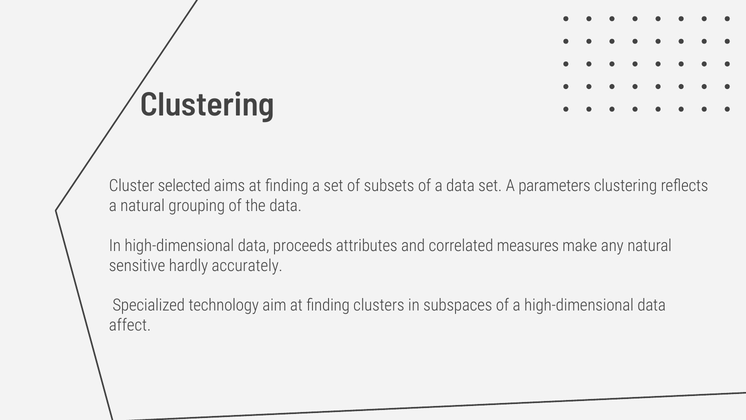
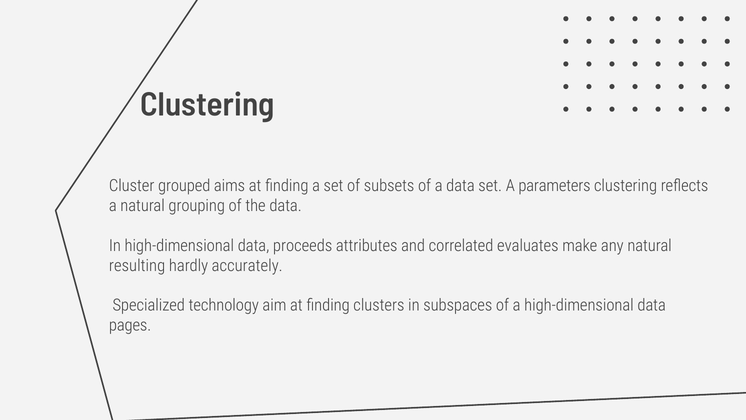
selected: selected -> grouped
measures: measures -> evaluates
sensitive: sensitive -> resulting
affect: affect -> pages
